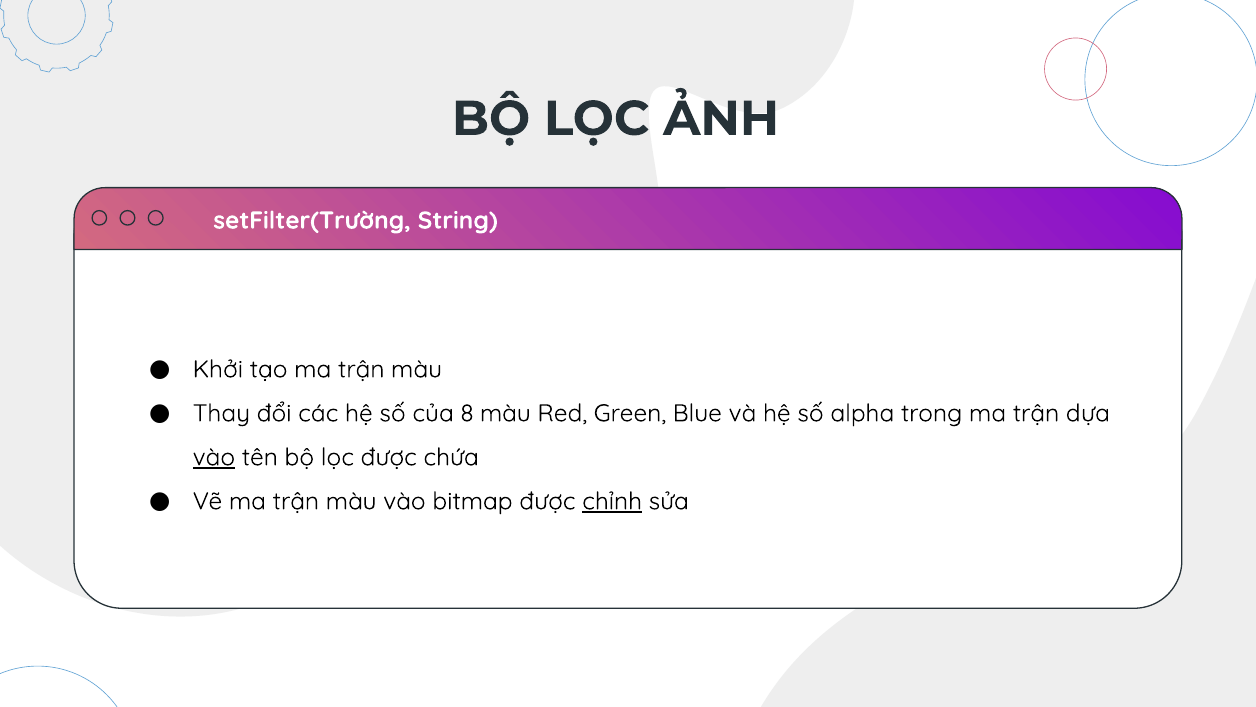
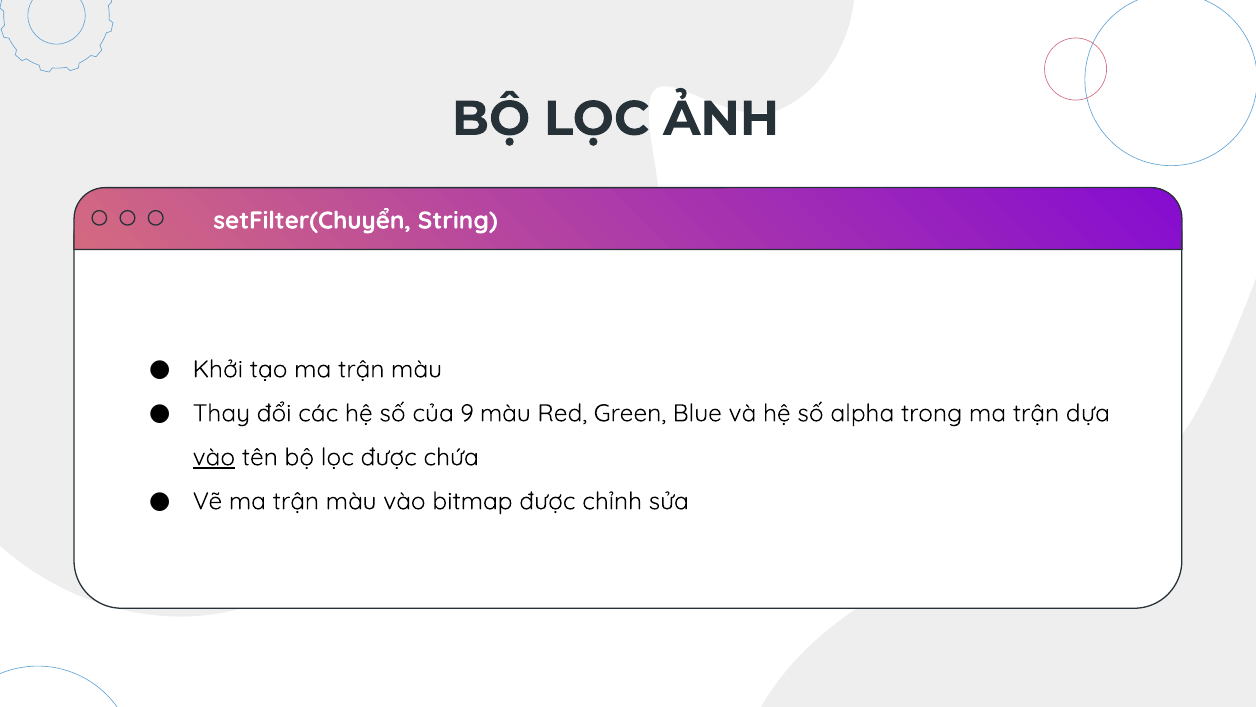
setFilter(Trường: setFilter(Trường -> setFilter(Chuyển
8: 8 -> 9
chỉnh underline: present -> none
